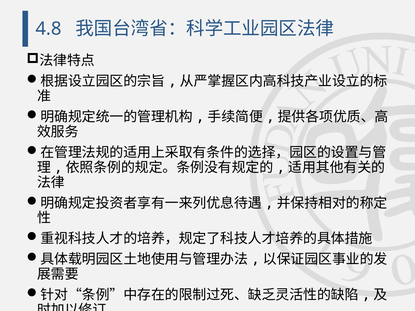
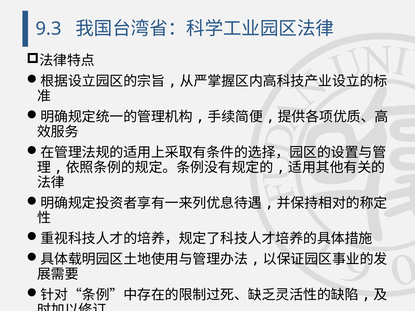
4.8: 4.8 -> 9.3
